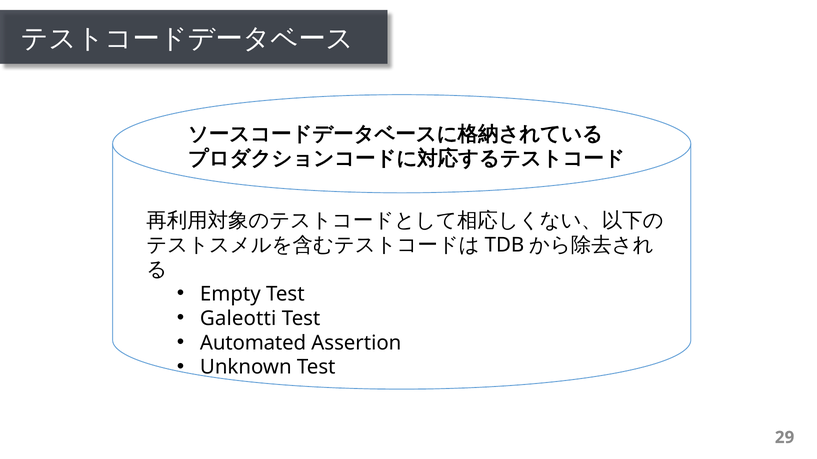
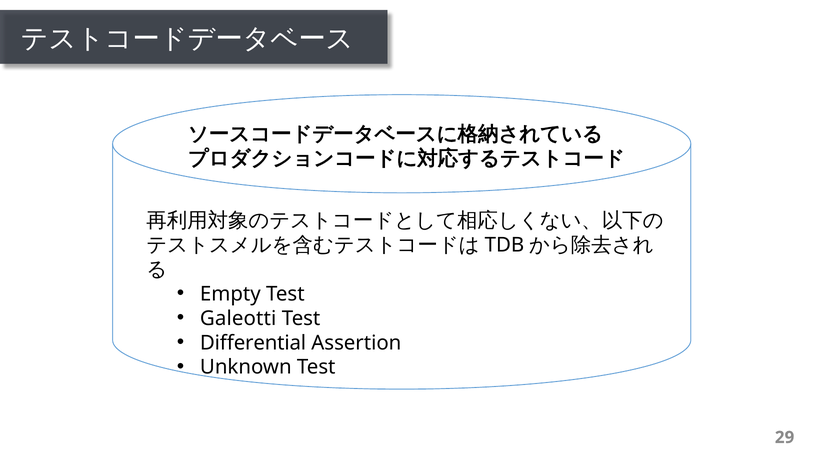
Automated: Automated -> Diﬀerential
